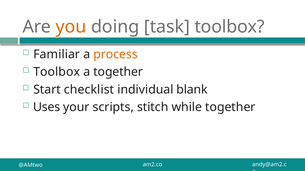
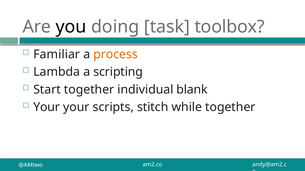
you colour: orange -> black
Toolbox at (57, 72): Toolbox -> Lambda
a together: together -> scripting
Start checklist: checklist -> together
Uses at (47, 108): Uses -> Your
